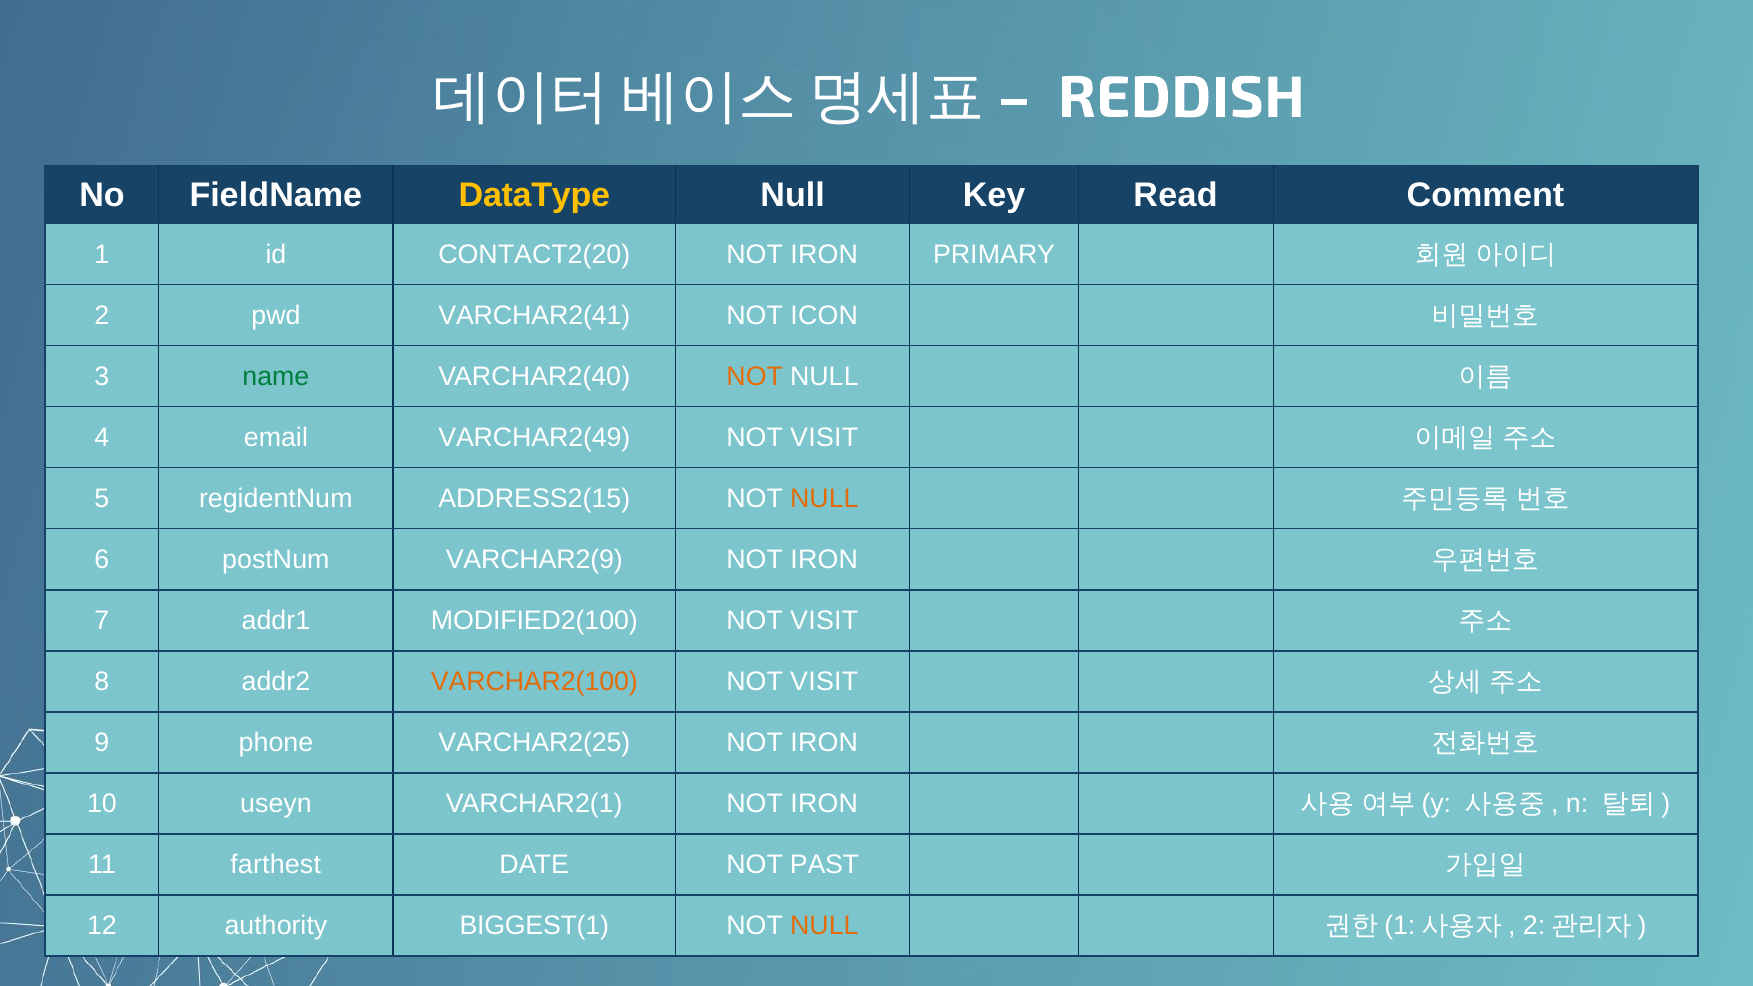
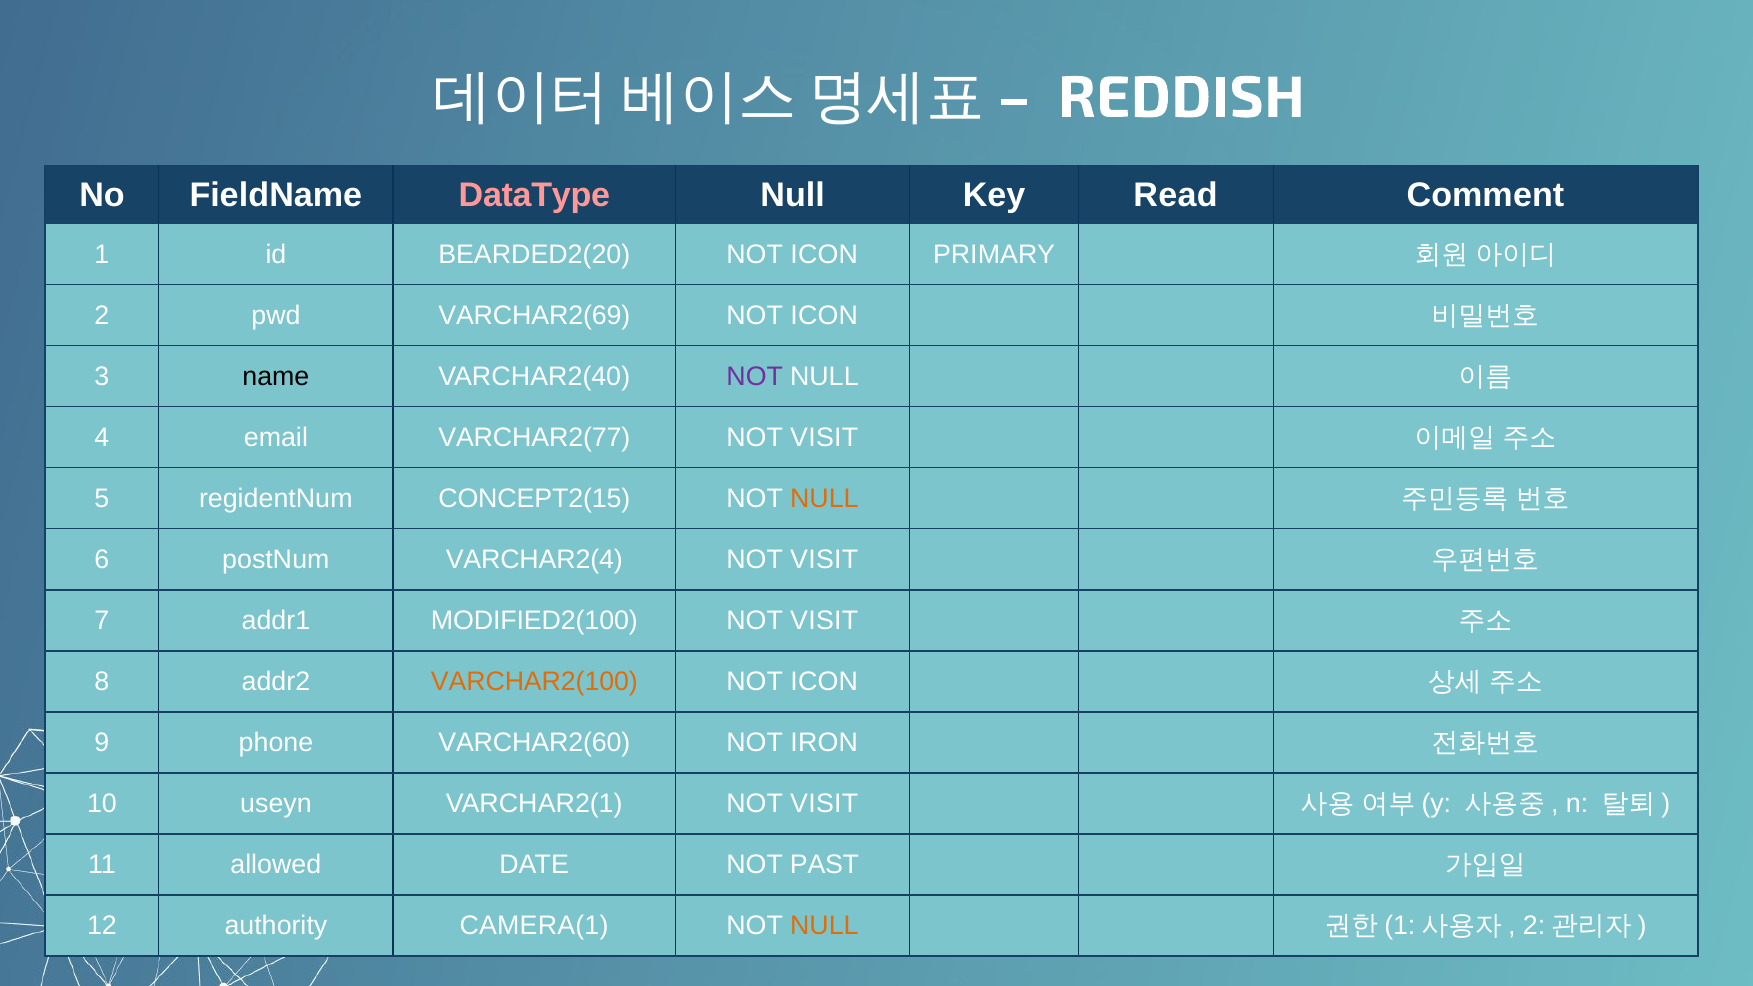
DataType colour: yellow -> pink
CONTACT2(20: CONTACT2(20 -> BEARDED2(20
IRON at (824, 254): IRON -> ICON
VARCHAR2(41: VARCHAR2(41 -> VARCHAR2(69
name colour: green -> black
NOT at (755, 376) colour: orange -> purple
VARCHAR2(49: VARCHAR2(49 -> VARCHAR2(77
ADDRESS2(15: ADDRESS2(15 -> CONCEPT2(15
VARCHAR2(9: VARCHAR2(9 -> VARCHAR2(4
IRON at (824, 560): IRON -> VISIT
VISIT at (824, 682): VISIT -> ICON
VARCHAR2(25: VARCHAR2(25 -> VARCHAR2(60
VARCHAR2(1 NOT IRON: IRON -> VISIT
farthest: farthest -> allowed
BIGGEST(1: BIGGEST(1 -> CAMERA(1
